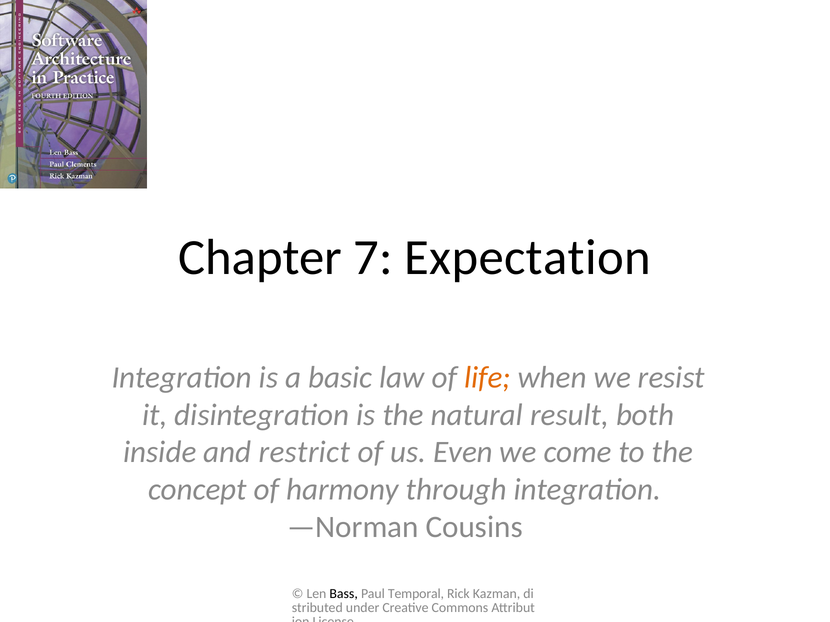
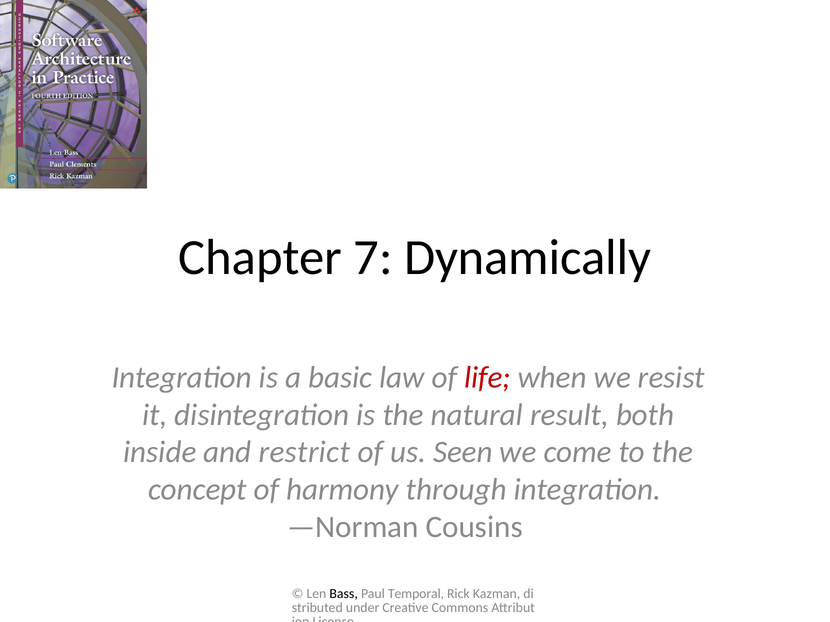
Expectation: Expectation -> Dynamically
life colour: orange -> red
Even: Even -> Seen
